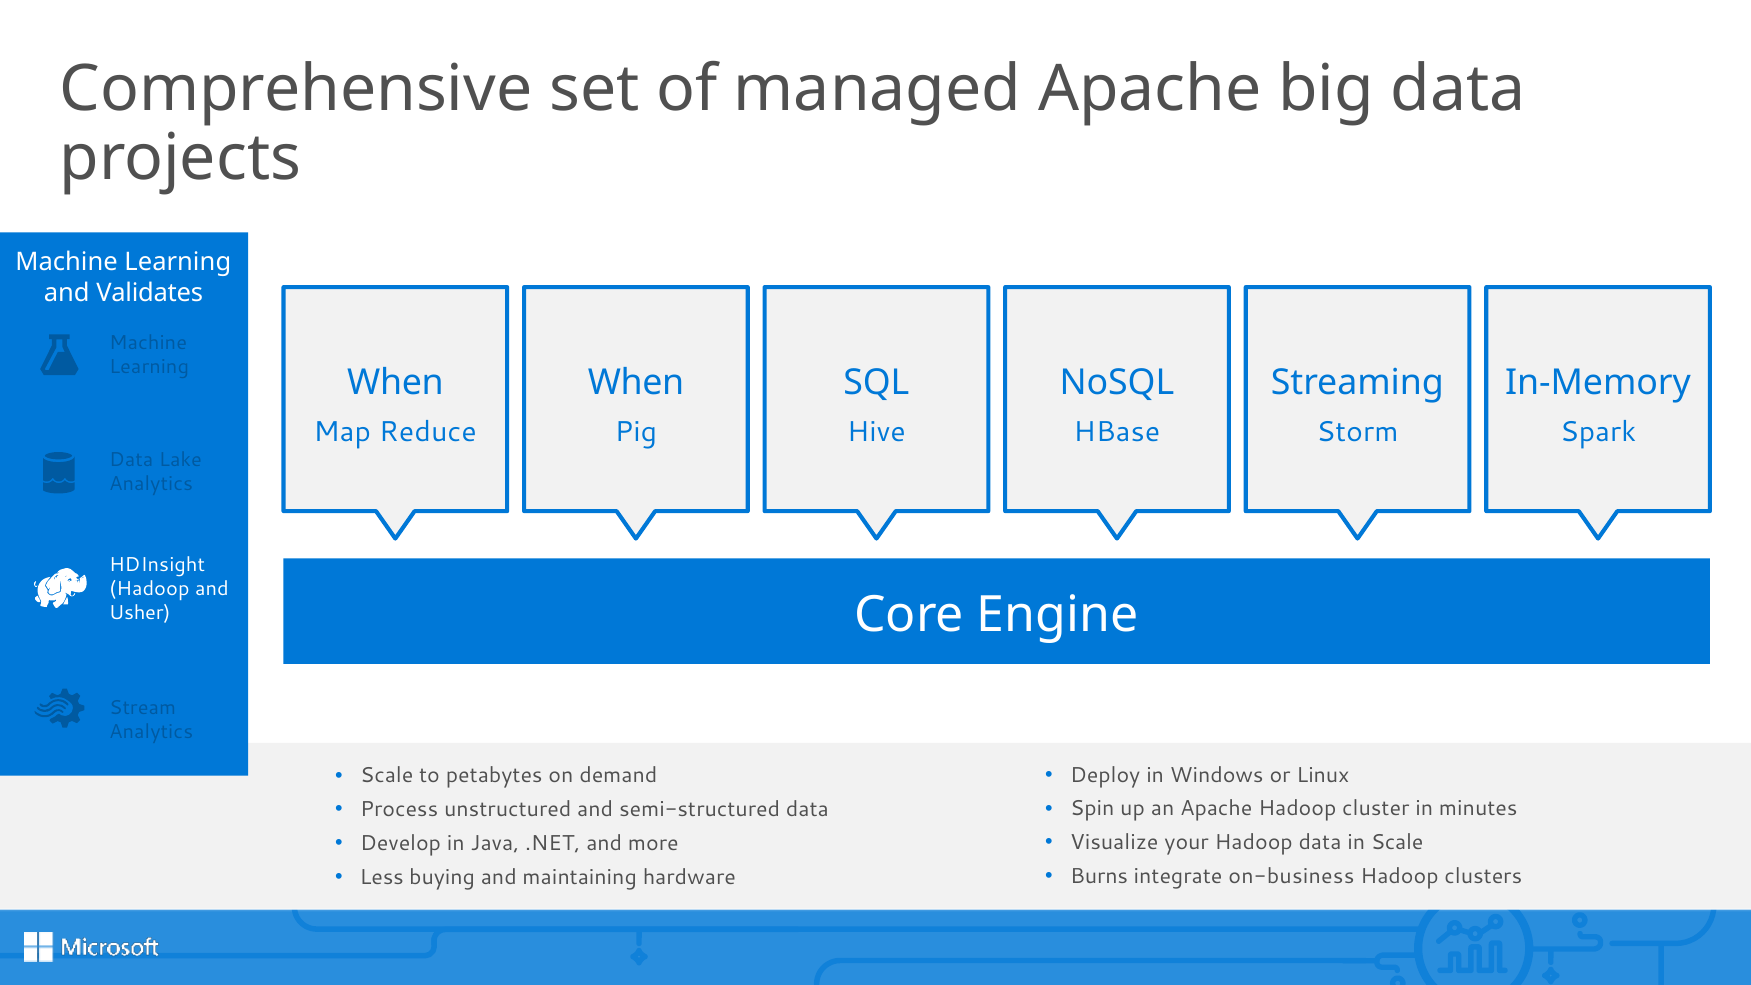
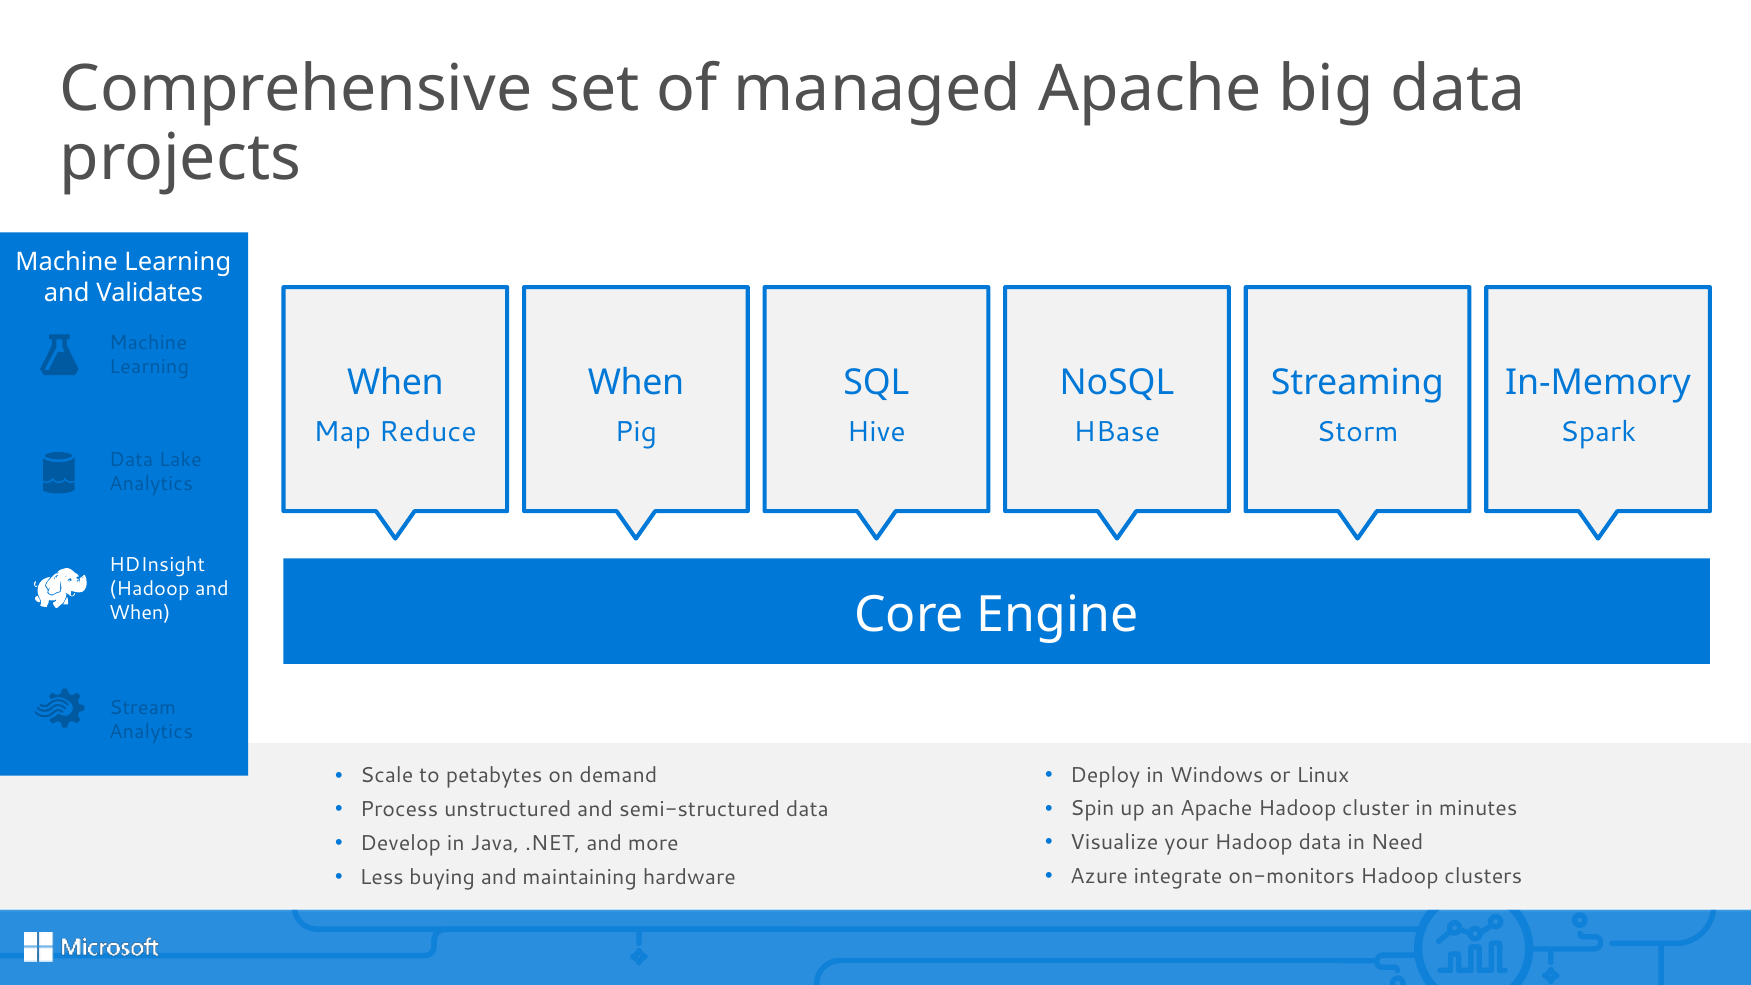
Usher at (140, 613): Usher -> When
in Scale: Scale -> Need
Burns: Burns -> Azure
on-business: on-business -> on-monitors
